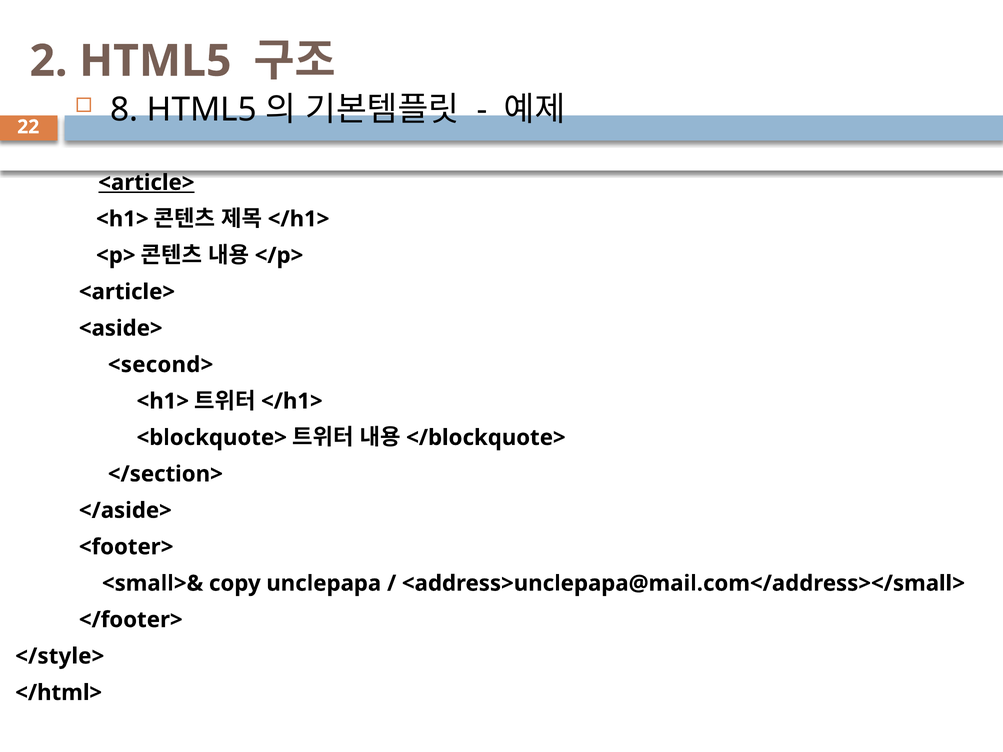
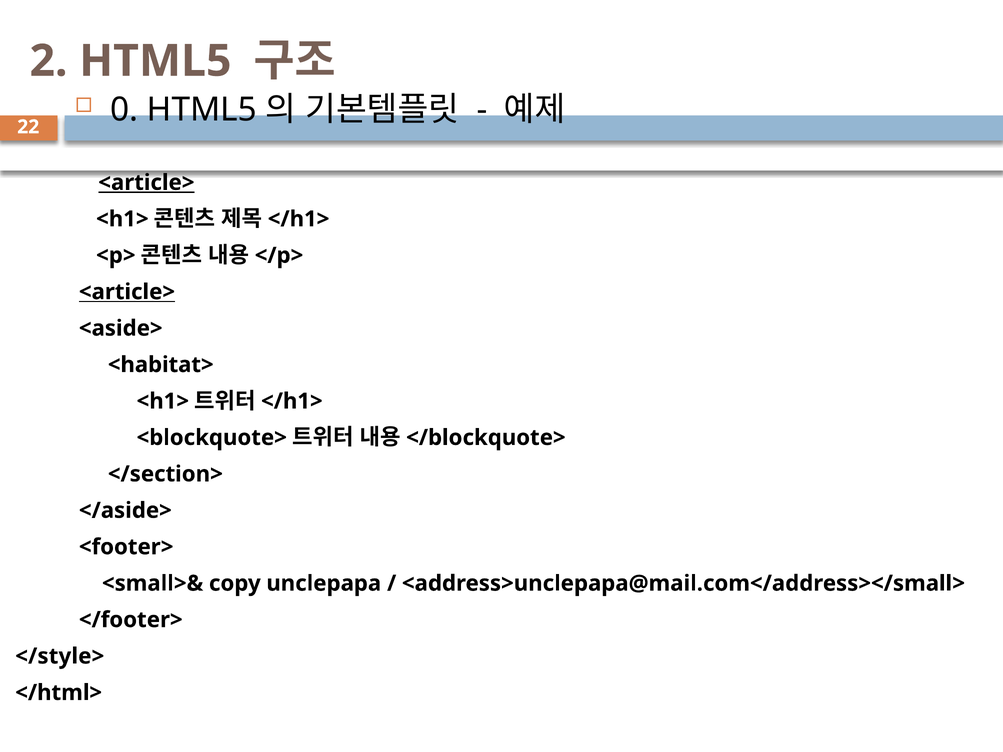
8: 8 -> 0
<article> at (127, 292) underline: none -> present
<second>: <second> -> <habitat>
